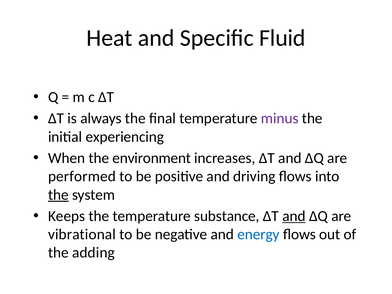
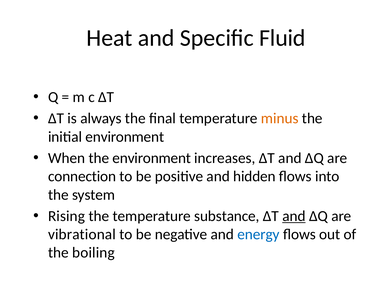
minus colour: purple -> orange
initial experiencing: experiencing -> environment
performed: performed -> connection
driving: driving -> hidden
the at (58, 195) underline: present -> none
Keeps: Keeps -> Rising
adding: adding -> boiling
